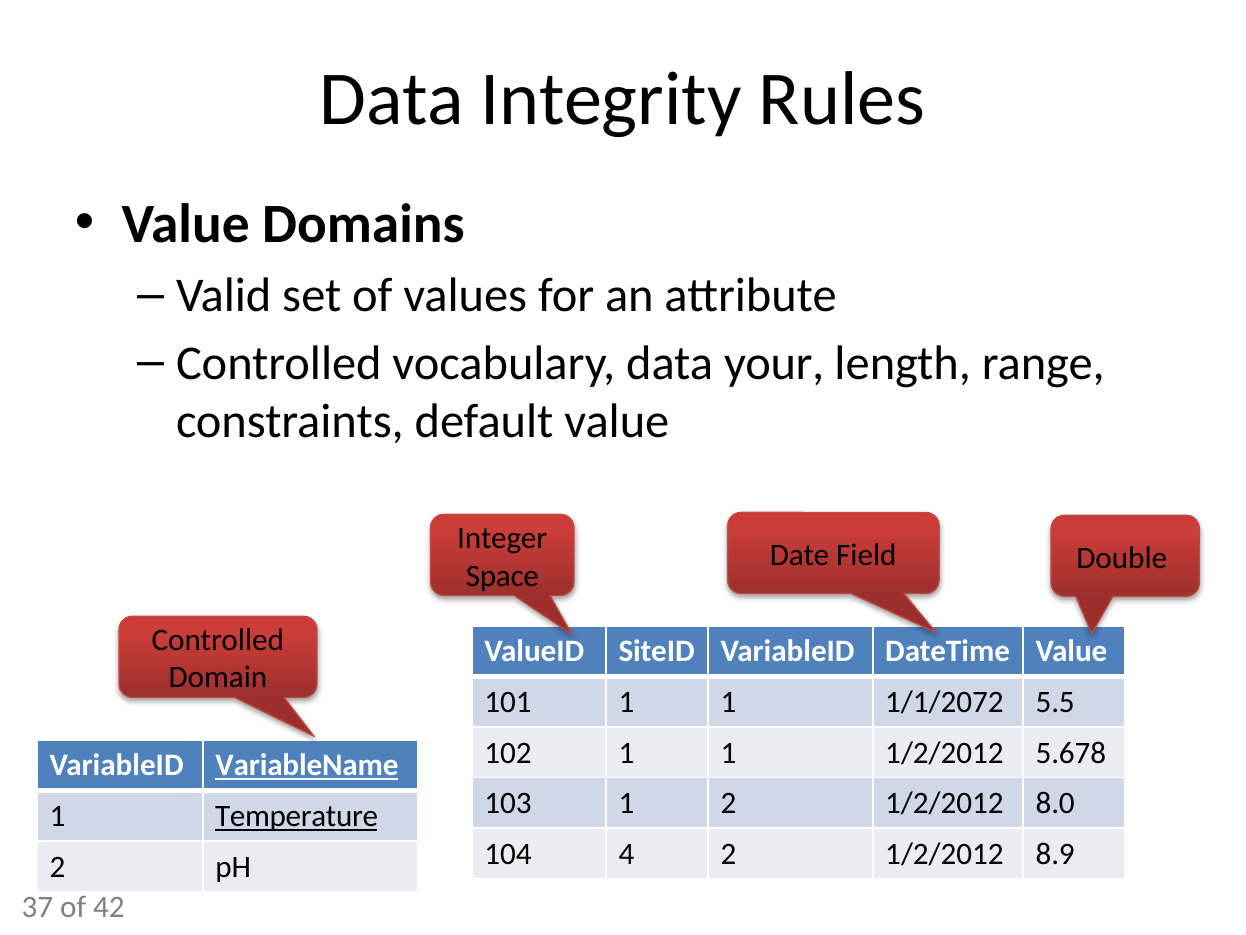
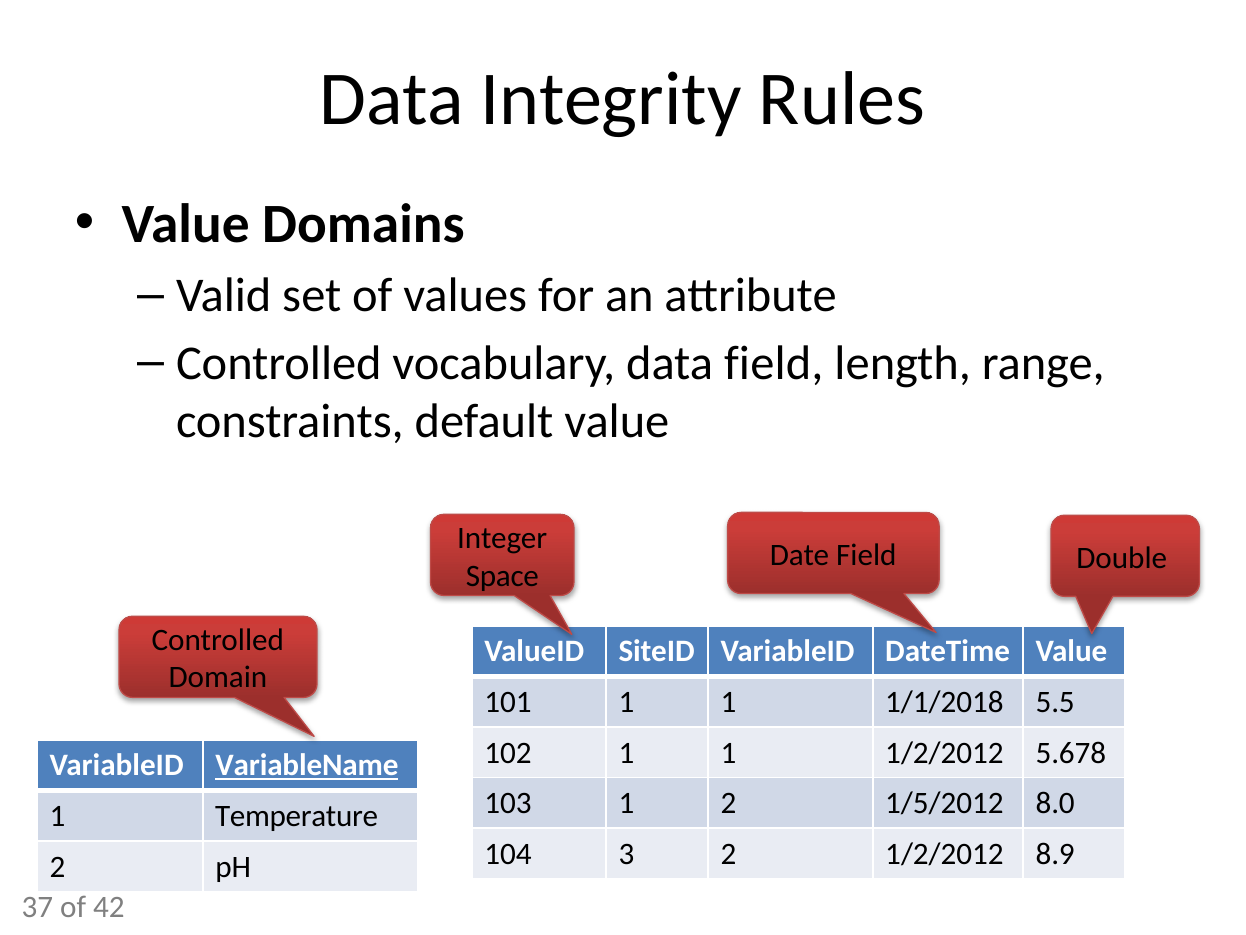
data your: your -> field
1/1/2072: 1/1/2072 -> 1/1/2018
1 2 1/2/2012: 1/2/2012 -> 1/5/2012
Temperature underline: present -> none
4: 4 -> 3
